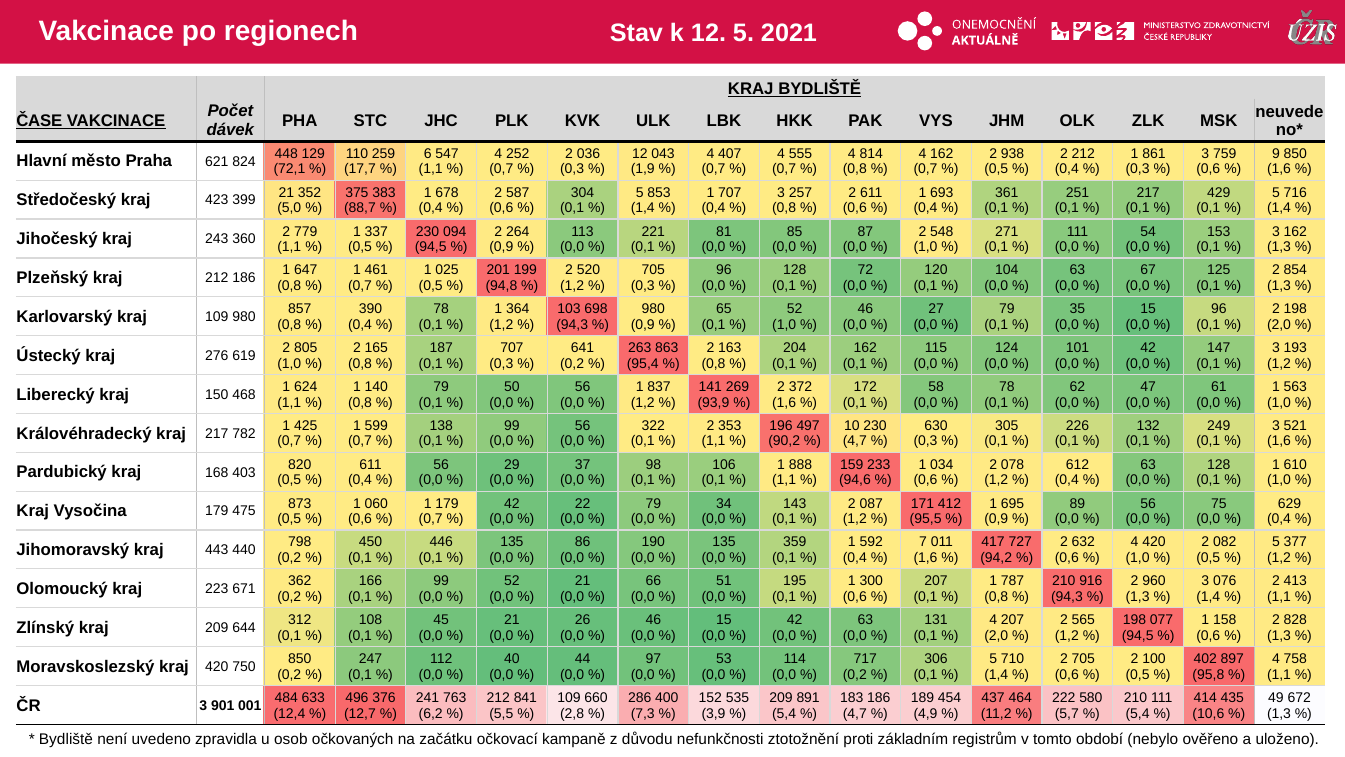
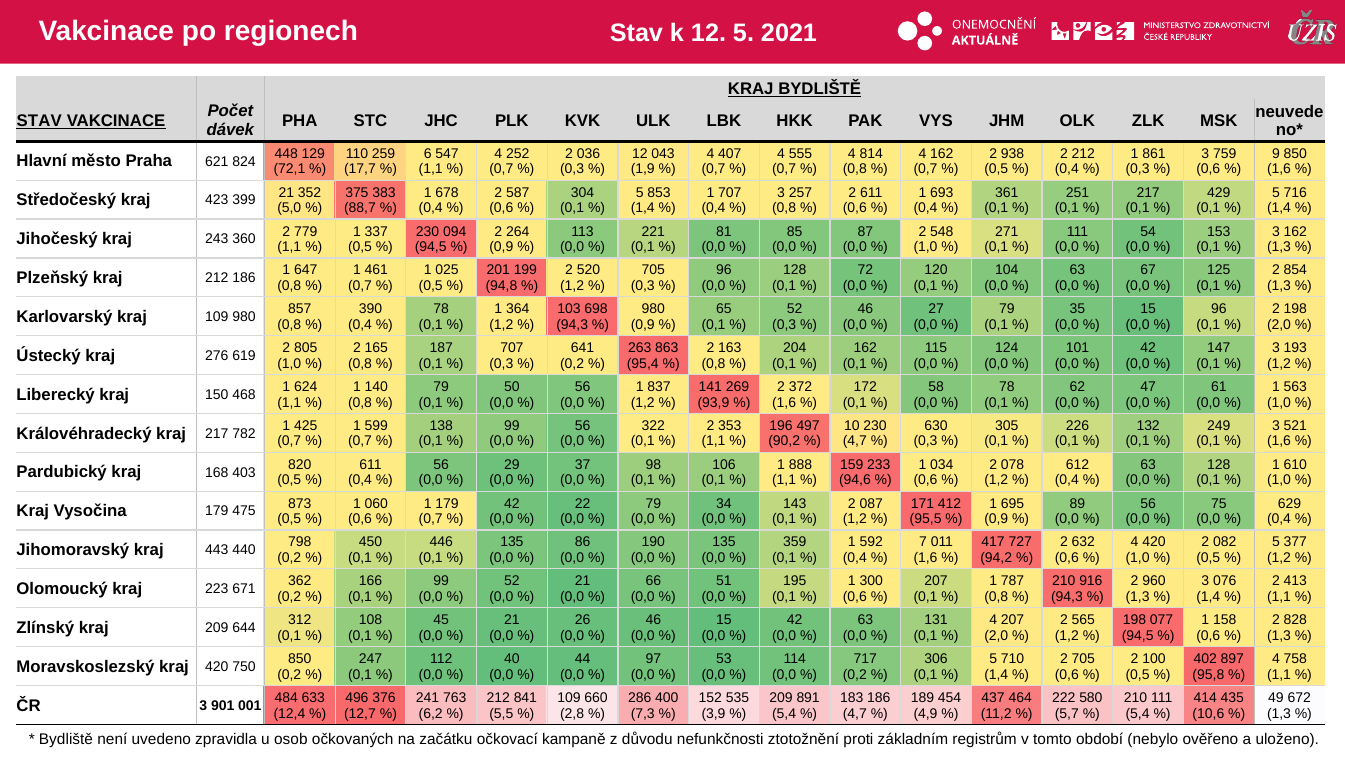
ČASE at (39, 121): ČASE -> STAV
1,0 at (784, 325): 1,0 -> 0,3
